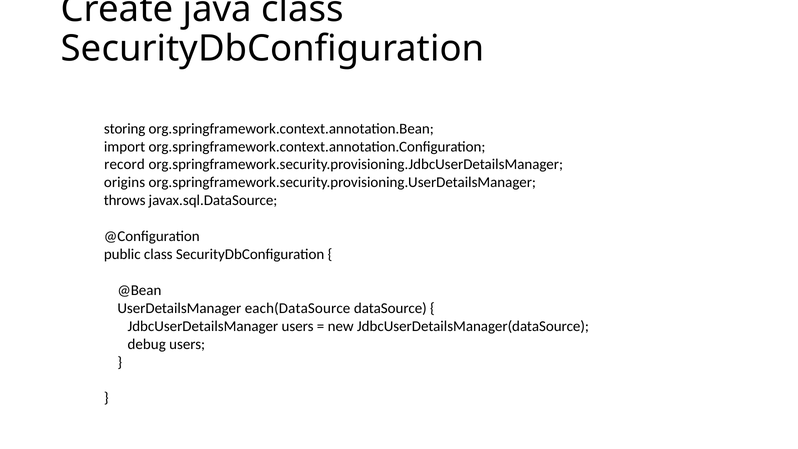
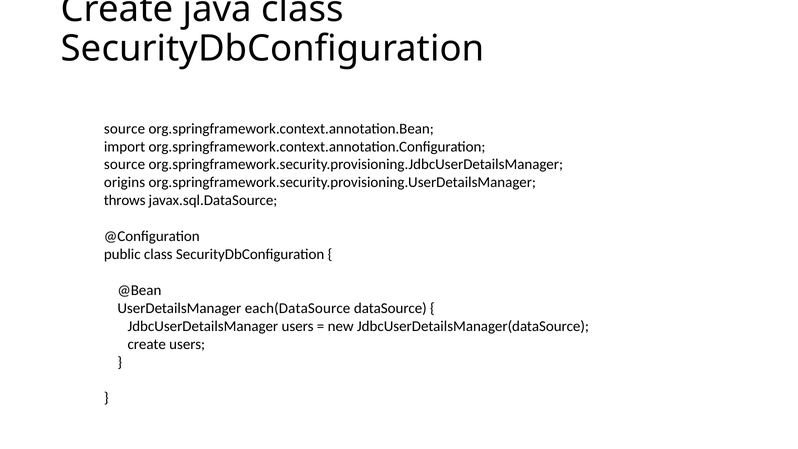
storing at (125, 129): storing -> source
record at (124, 165): record -> source
debug at (147, 344): debug -> create
